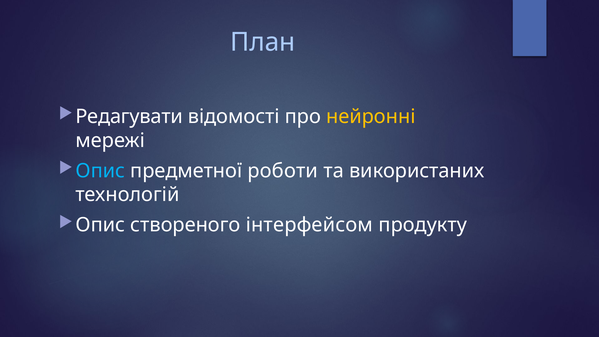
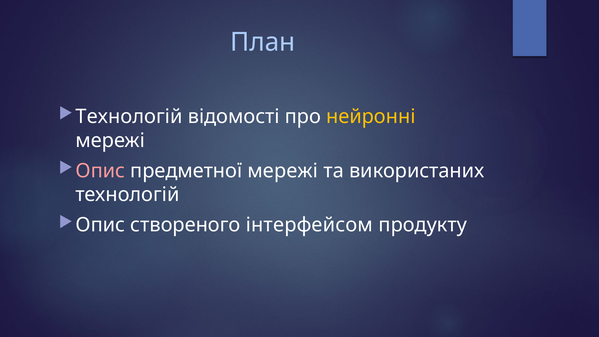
Редагувати at (129, 117): Редагувати -> Технологій
Опис at (100, 171) colour: light blue -> pink
предметної роботи: роботи -> мережі
